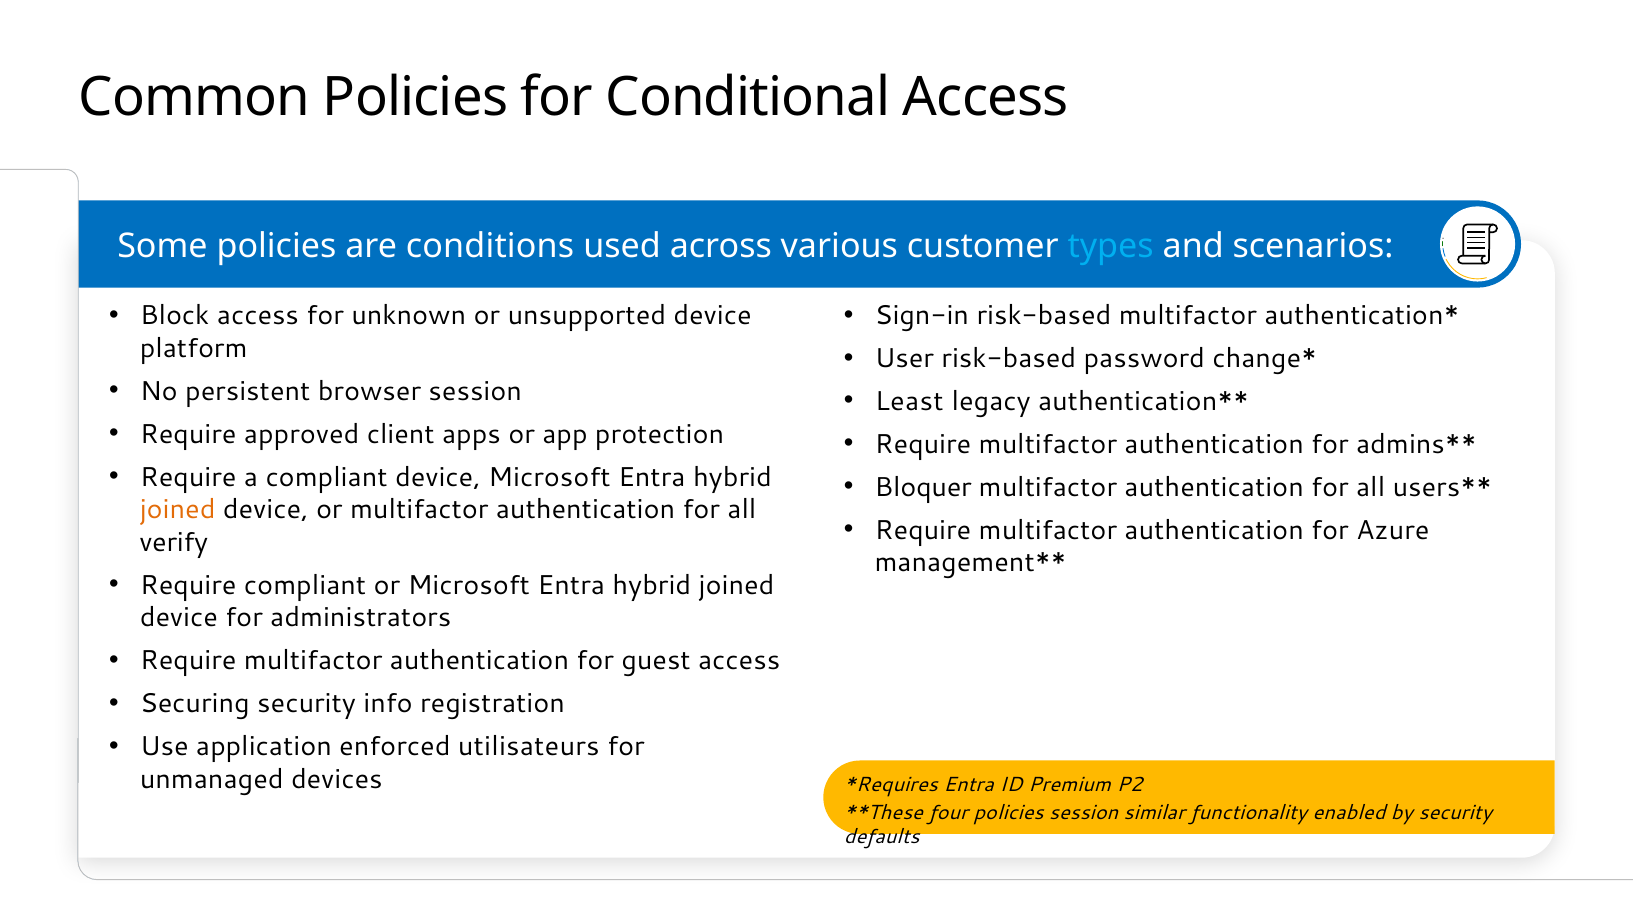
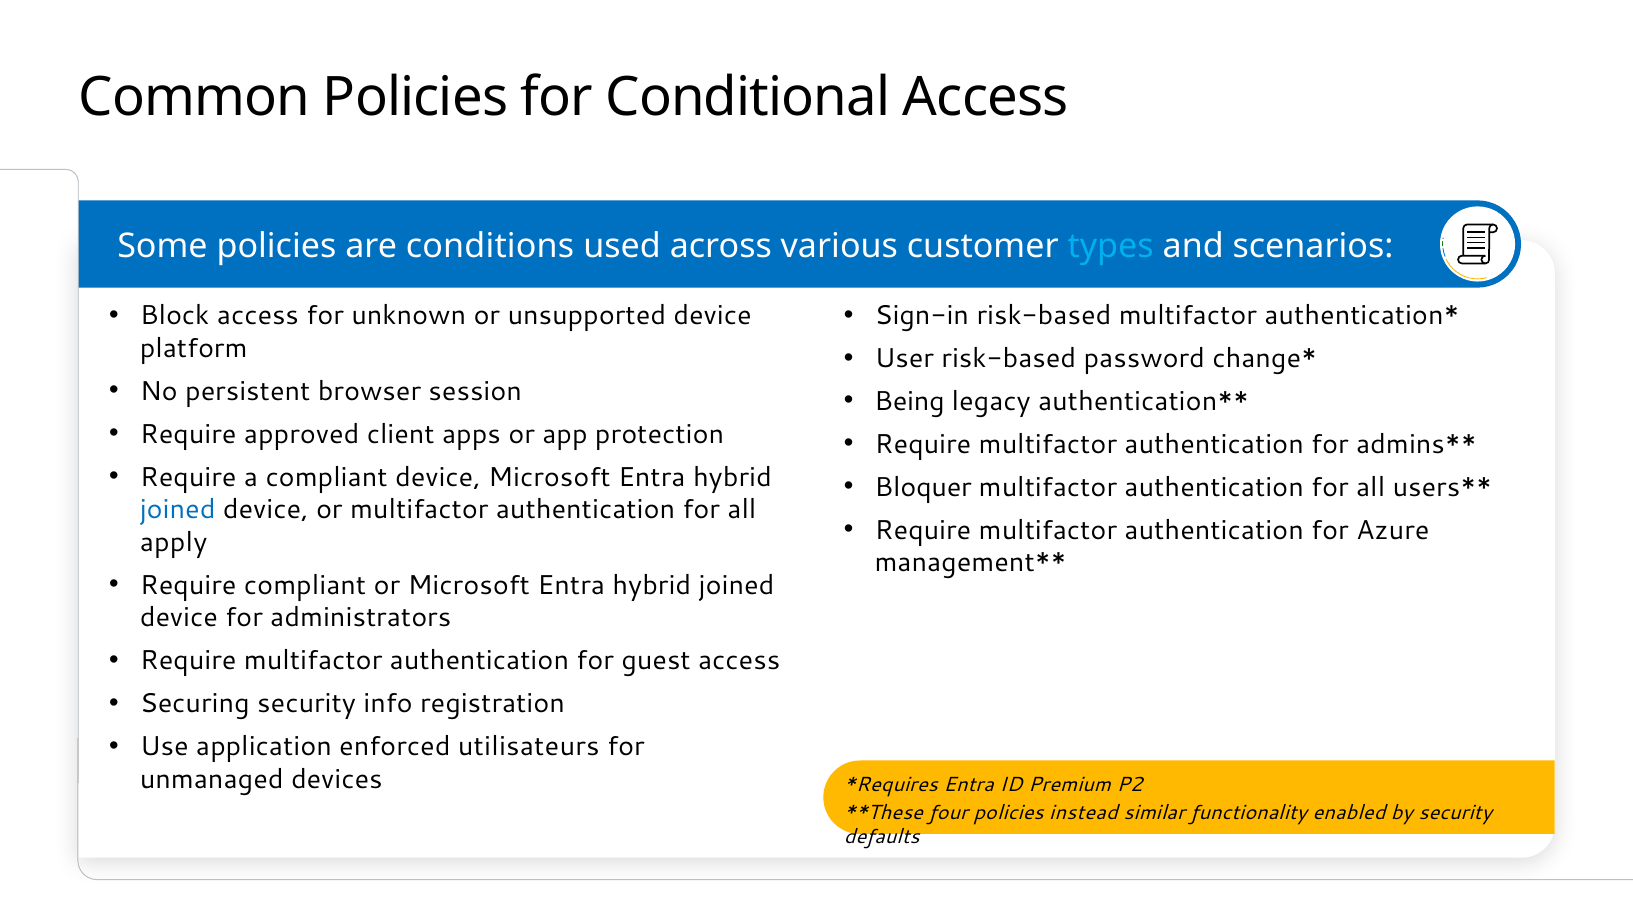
Least: Least -> Being
joined at (178, 510) colour: orange -> blue
verify: verify -> apply
policies session: session -> instead
